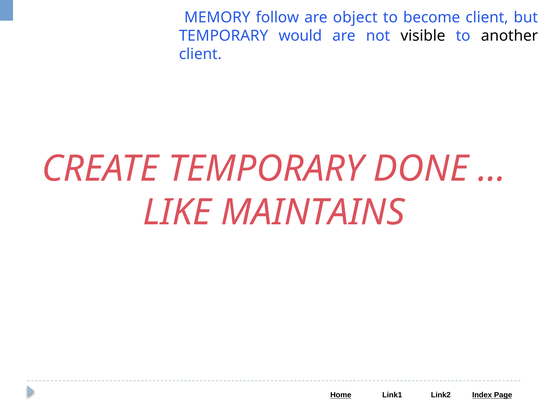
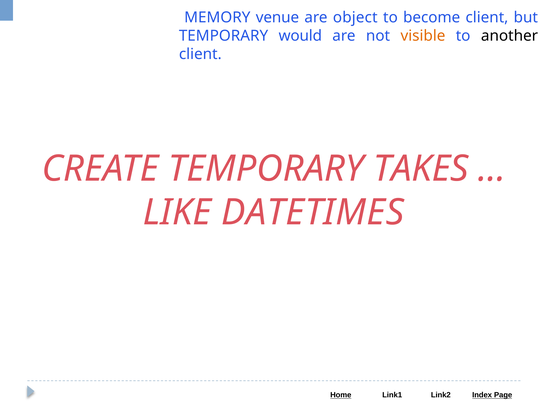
follow: follow -> venue
visible colour: black -> orange
DONE: DONE -> TAKES
MAINTAINS: MAINTAINS -> DATETIMES
